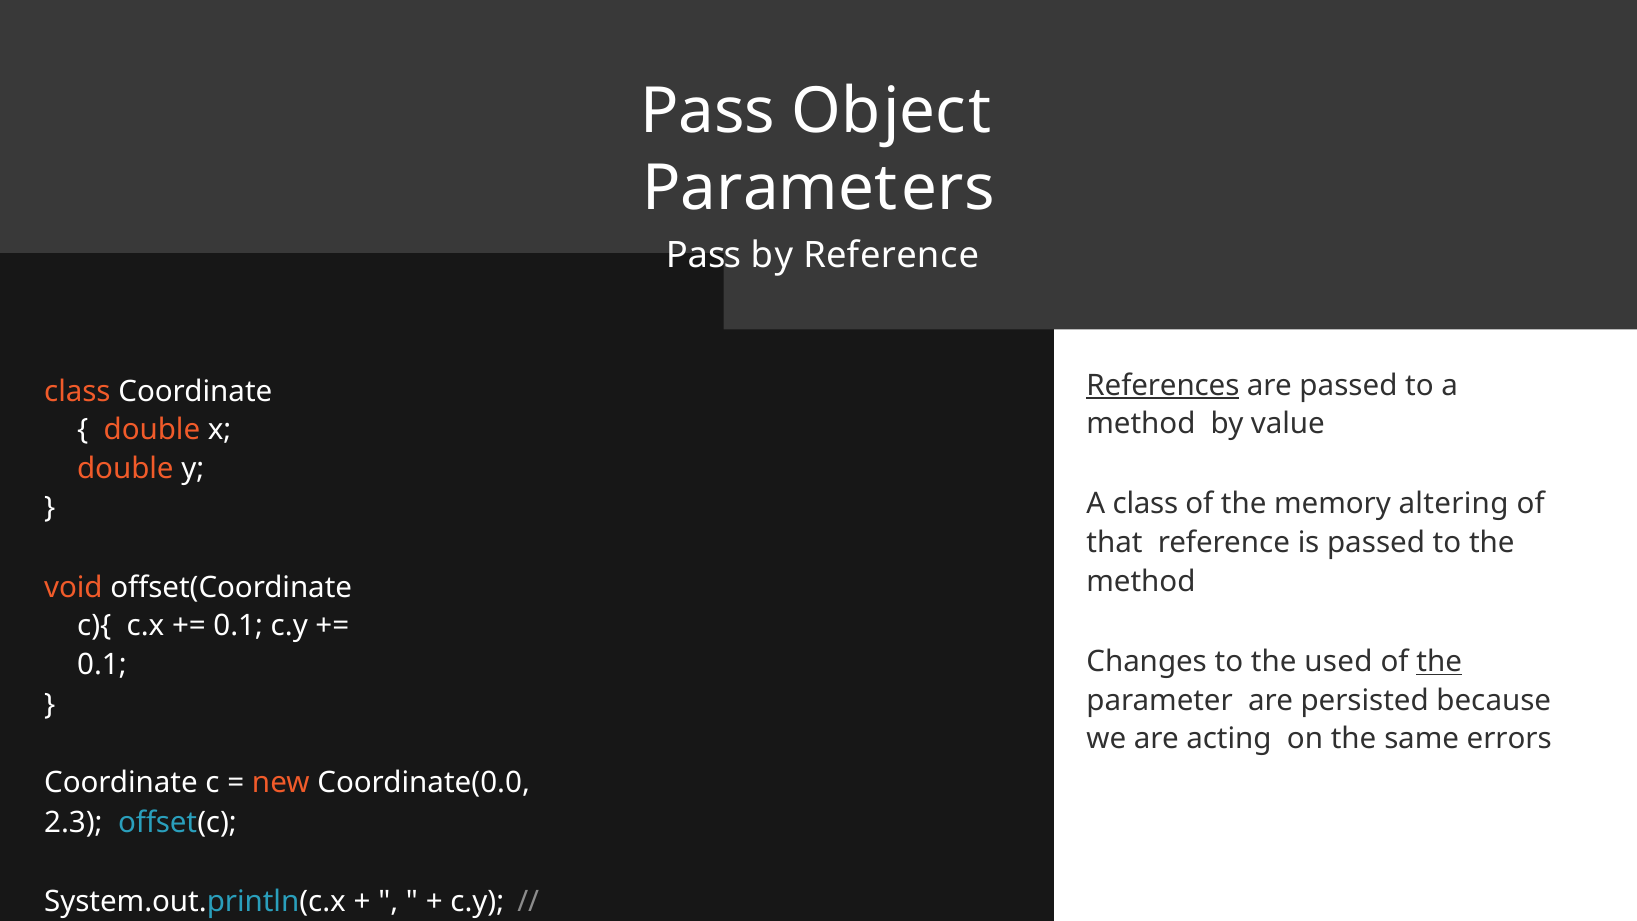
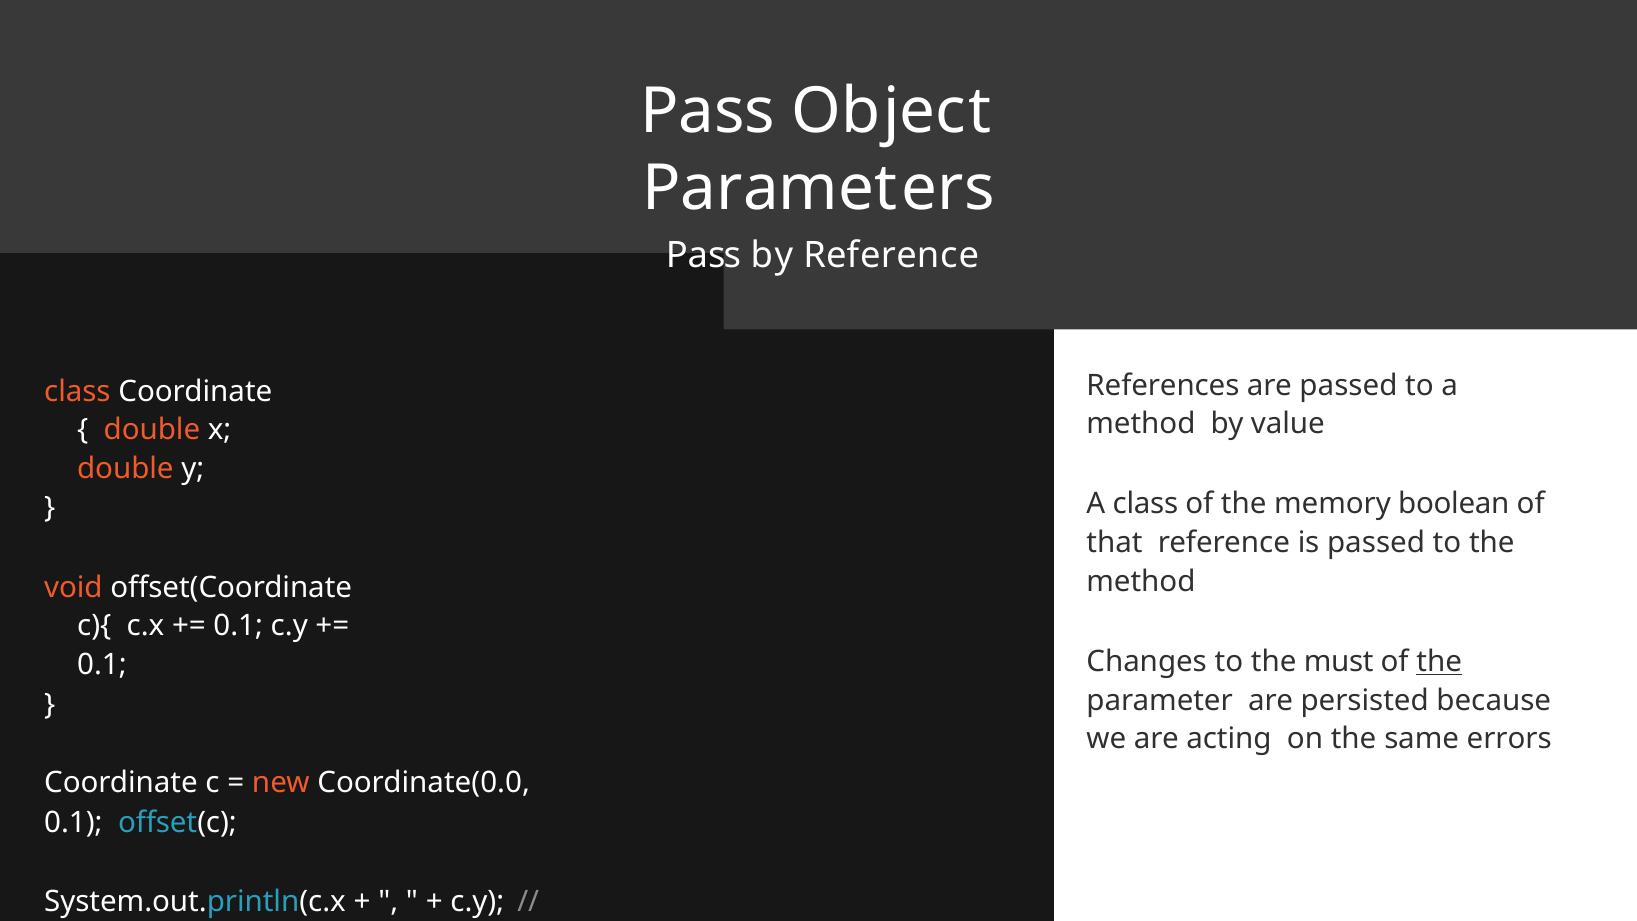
References underline: present -> none
altering: altering -> boolean
used: used -> must
2.3 at (73, 823): 2.3 -> 0.1
